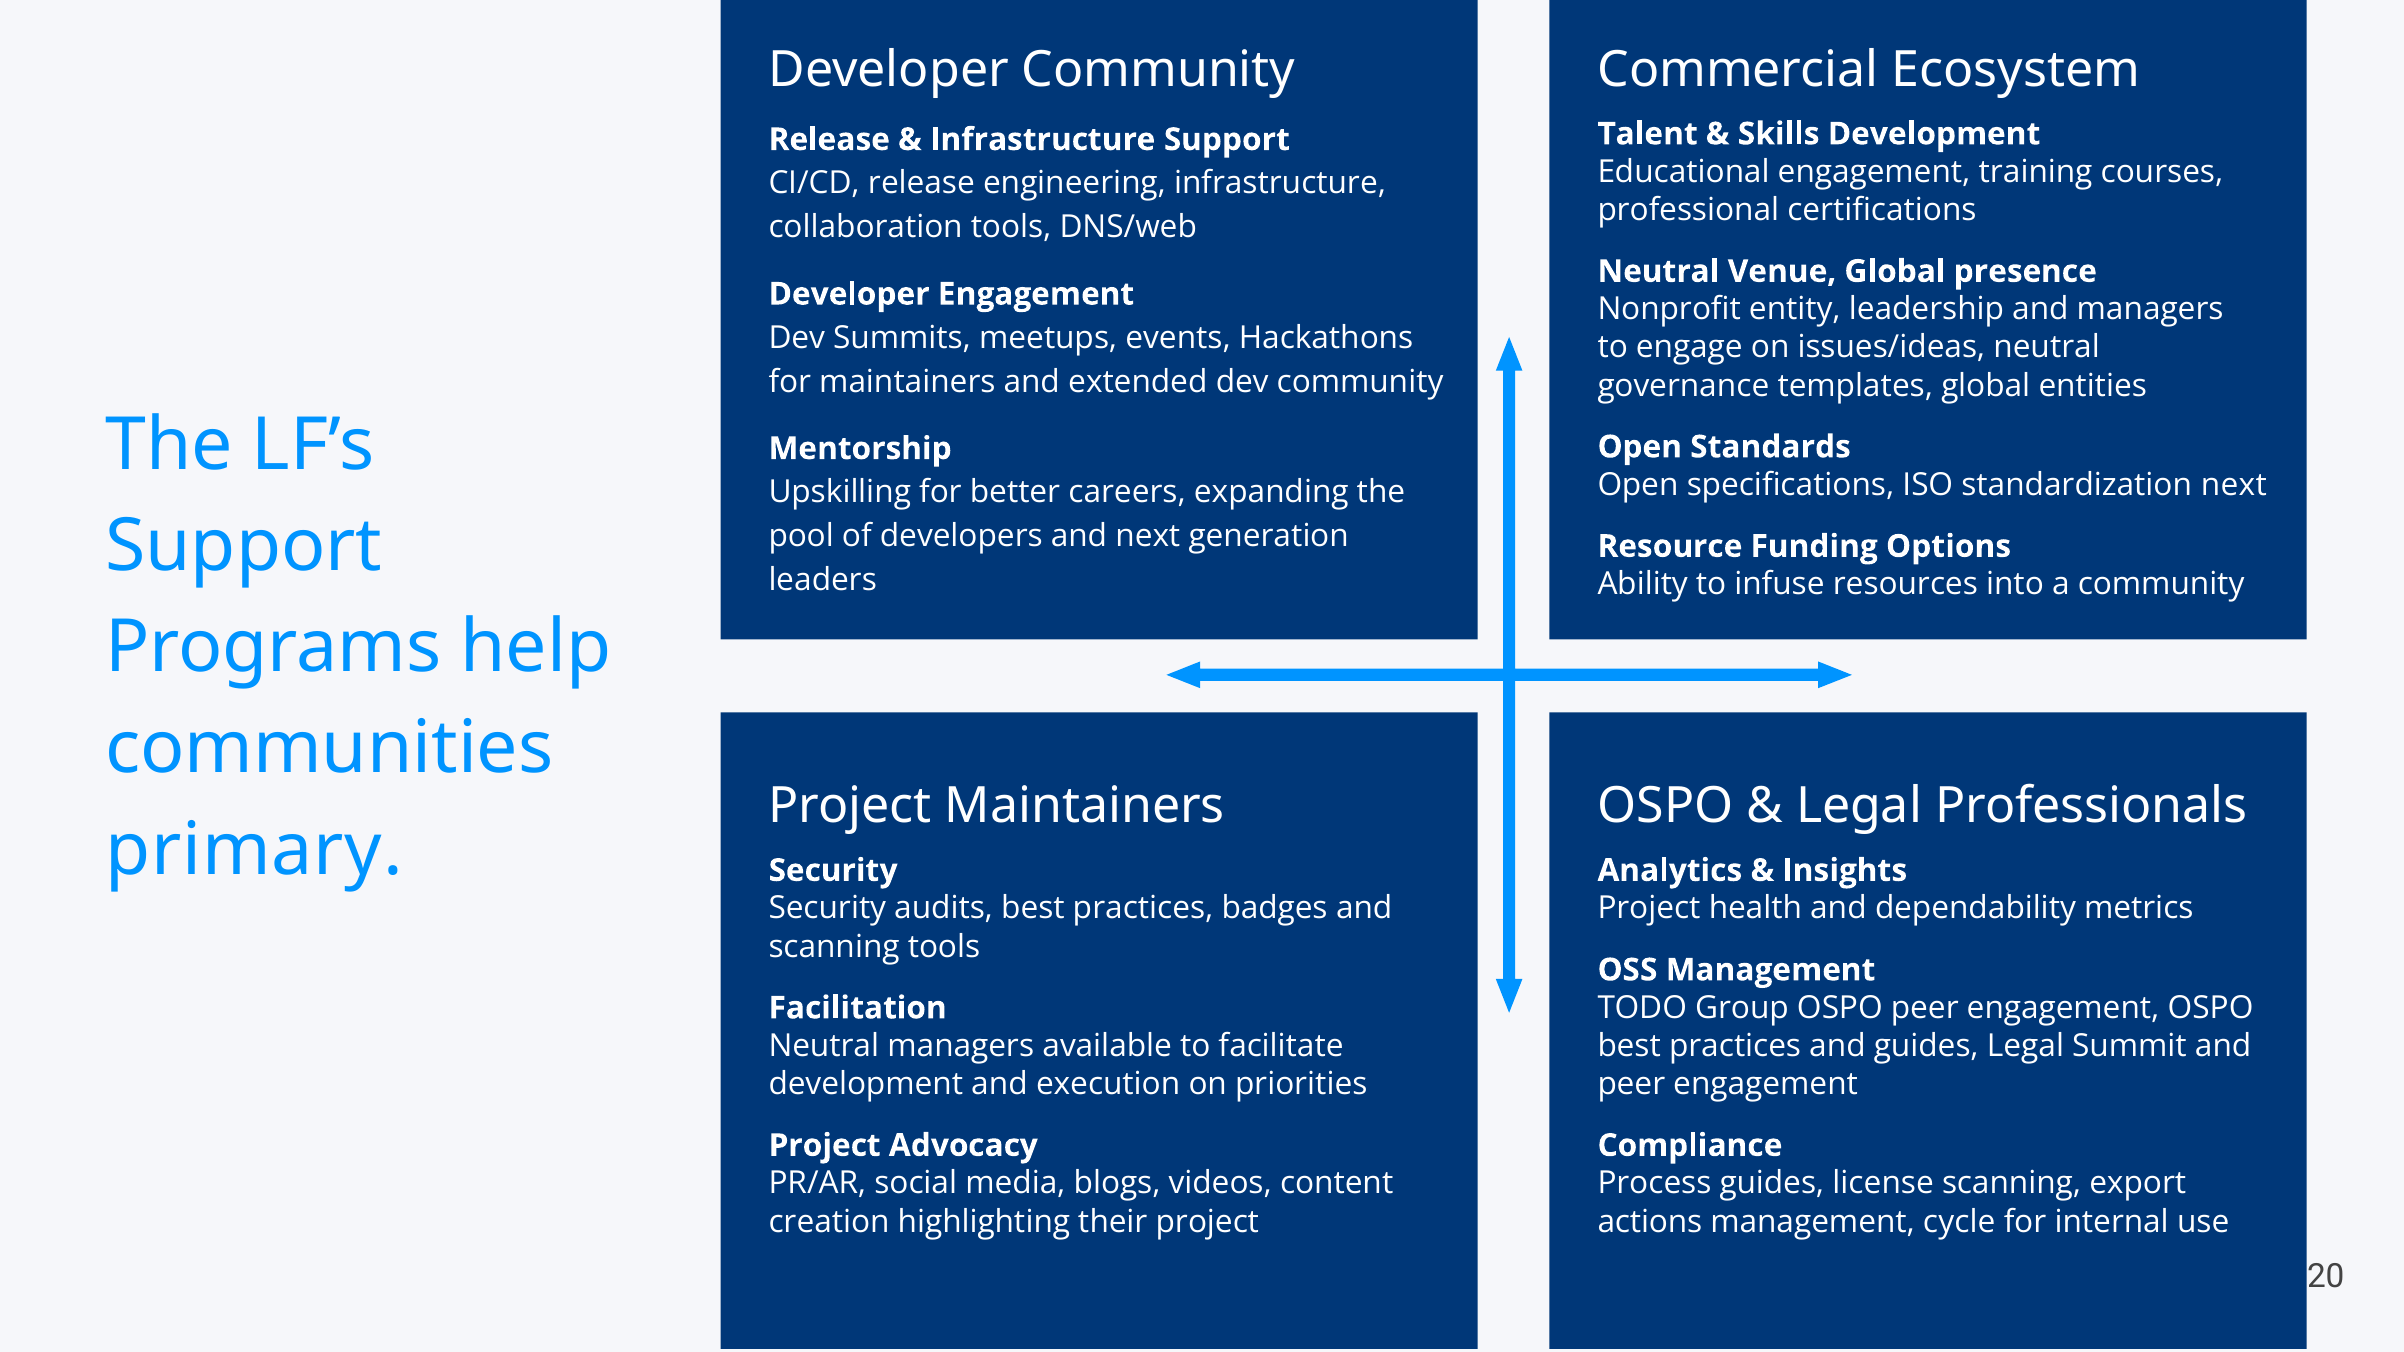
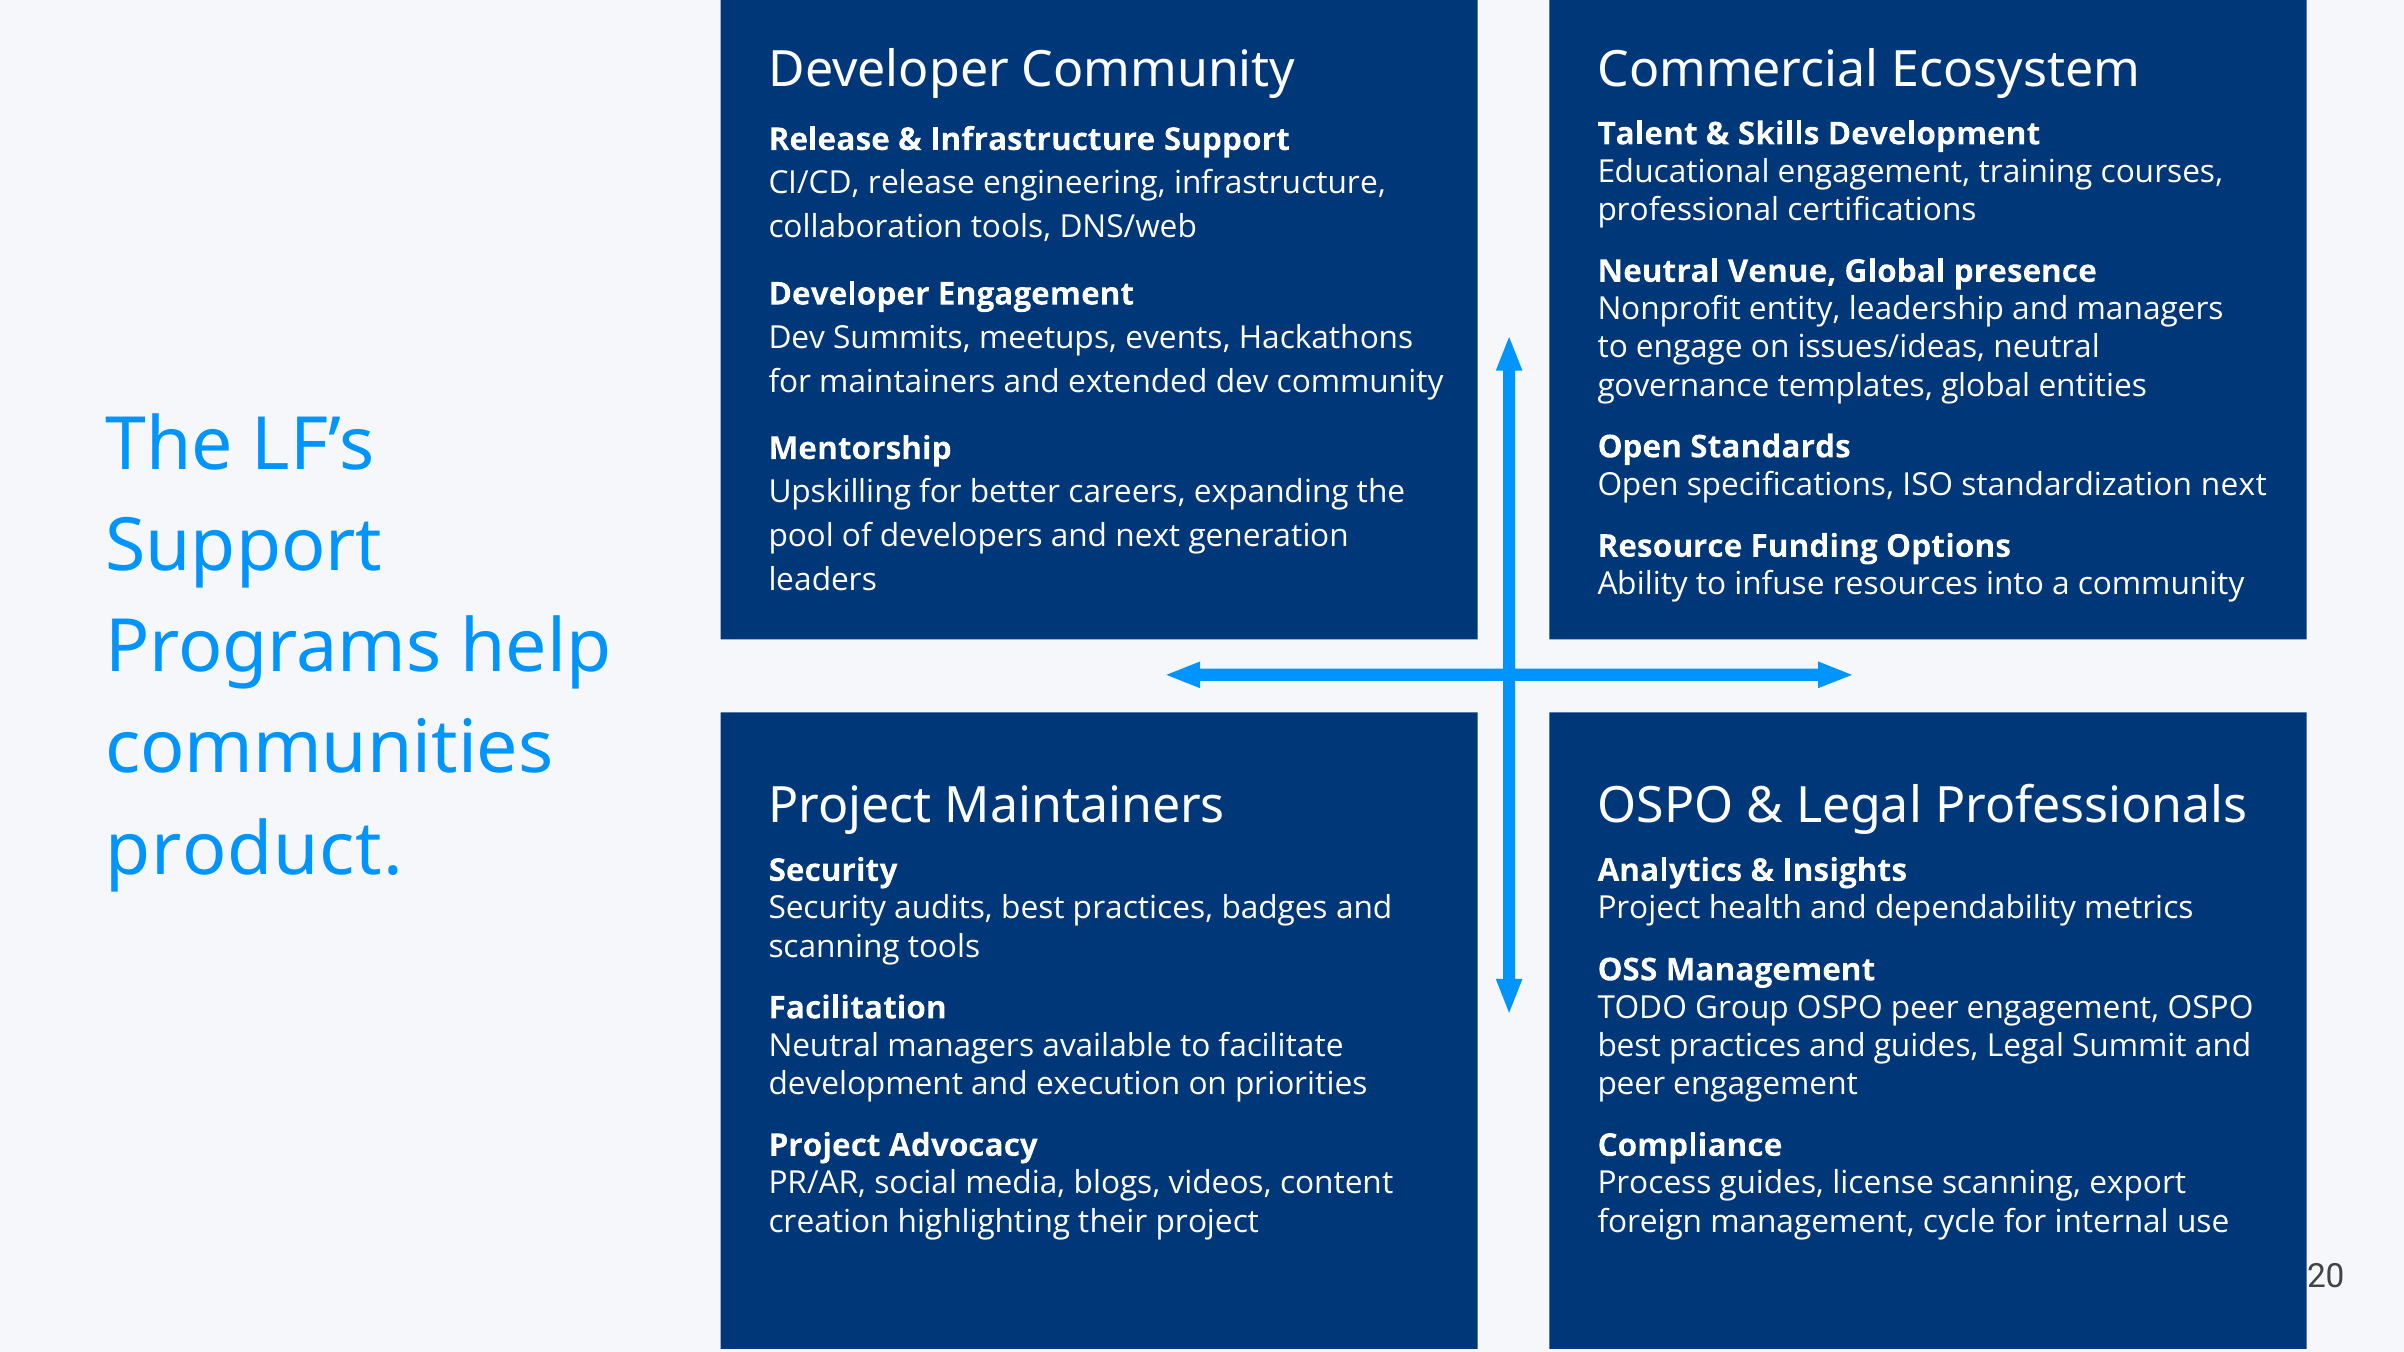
primary: primary -> product
actions: actions -> foreign
